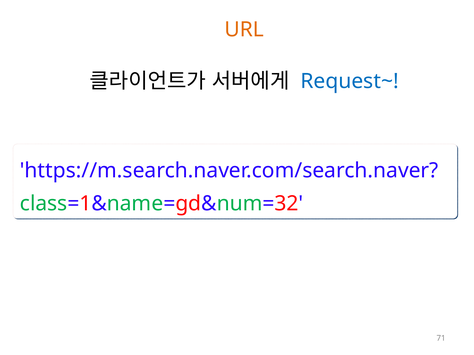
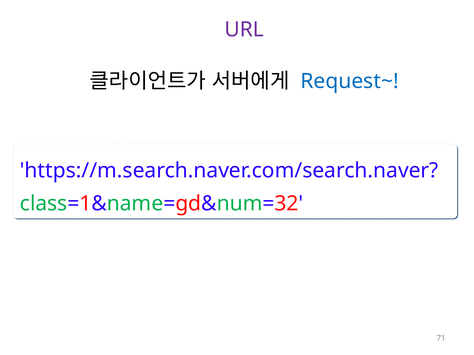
URL colour: orange -> purple
